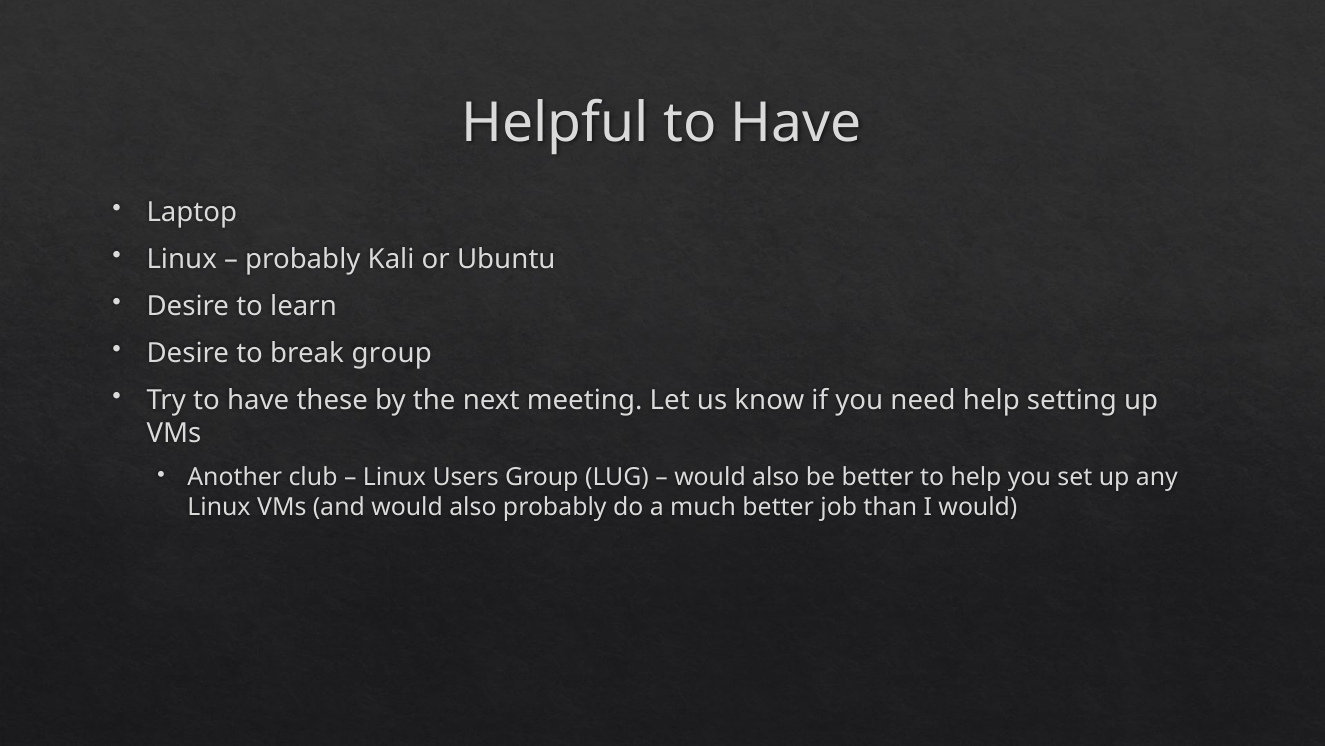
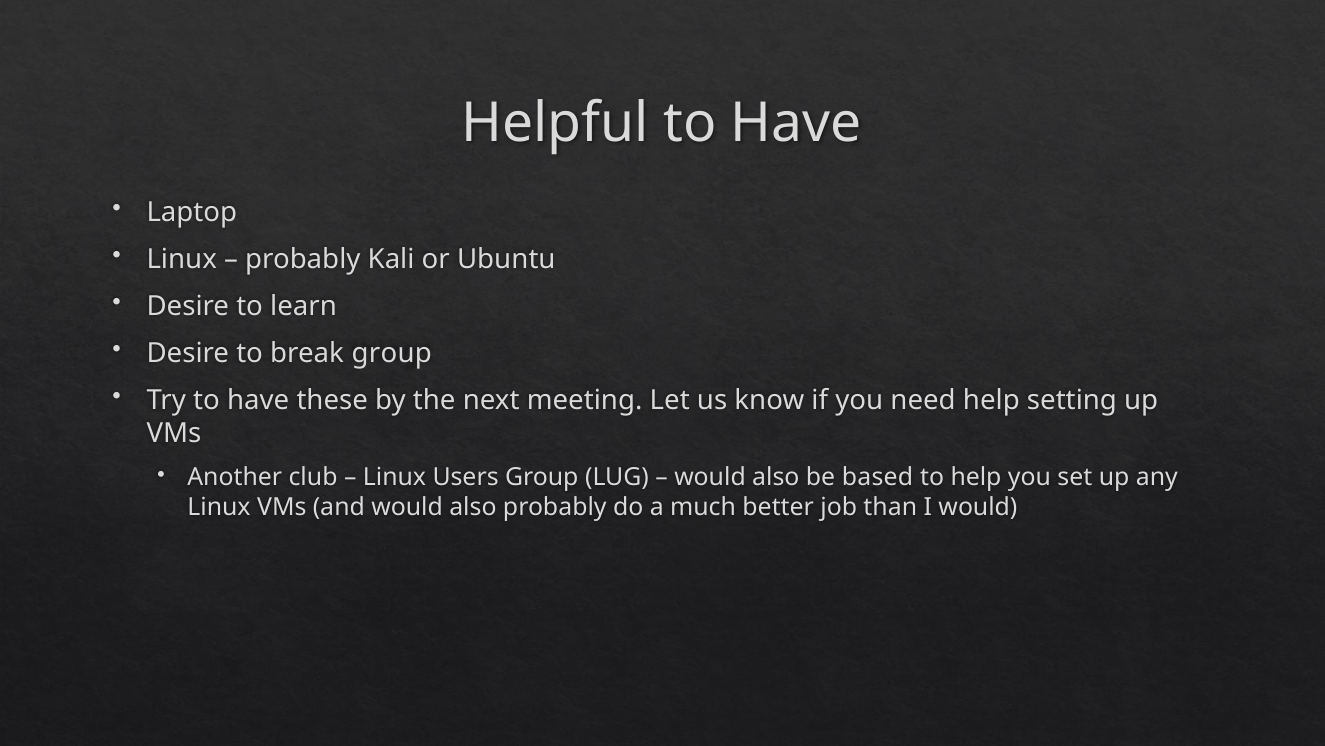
be better: better -> based
